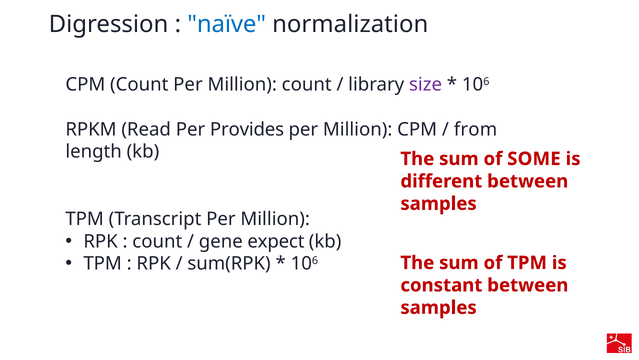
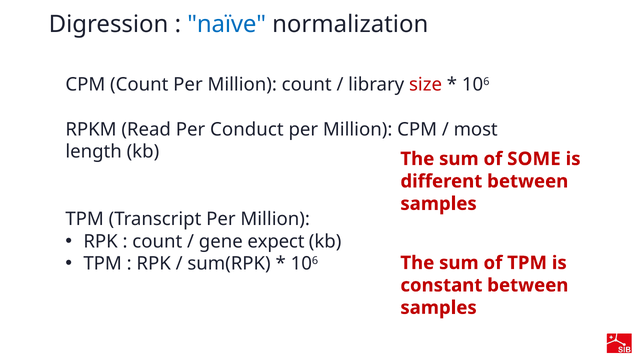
size colour: purple -> red
Provides: Provides -> Conduct
from: from -> most
